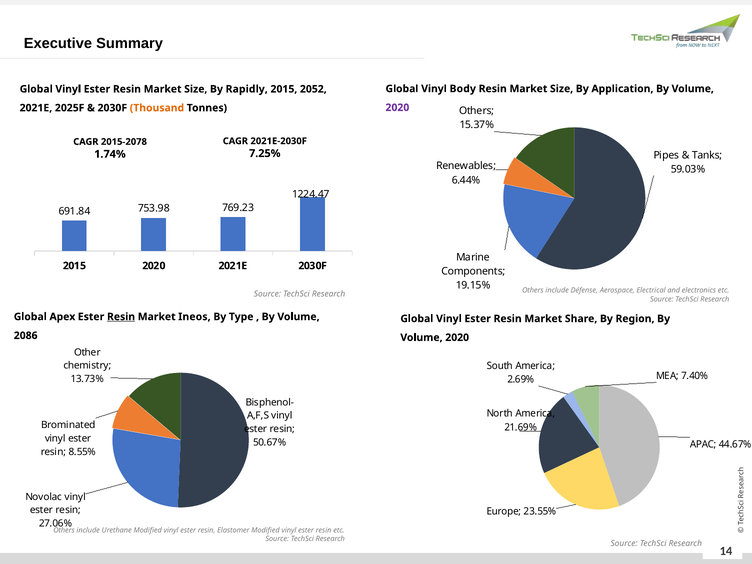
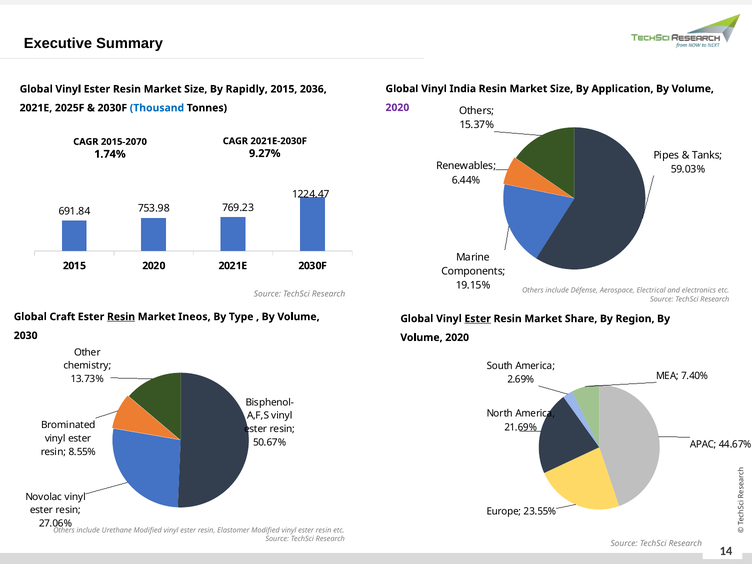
Body: Body -> India
2052: 2052 -> 2036
Thousand colour: orange -> blue
2015-2078: 2015-2078 -> 2015-2070
7.25%: 7.25% -> 9.27%
Apex: Apex -> Craft
Ester at (478, 319) underline: none -> present
2086: 2086 -> 2030
